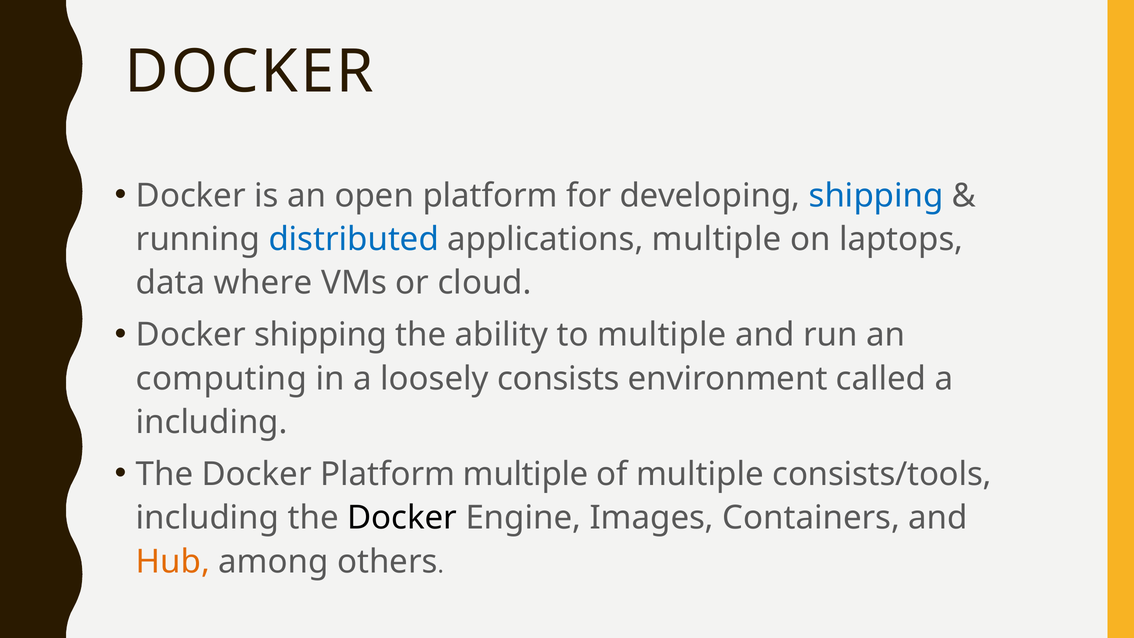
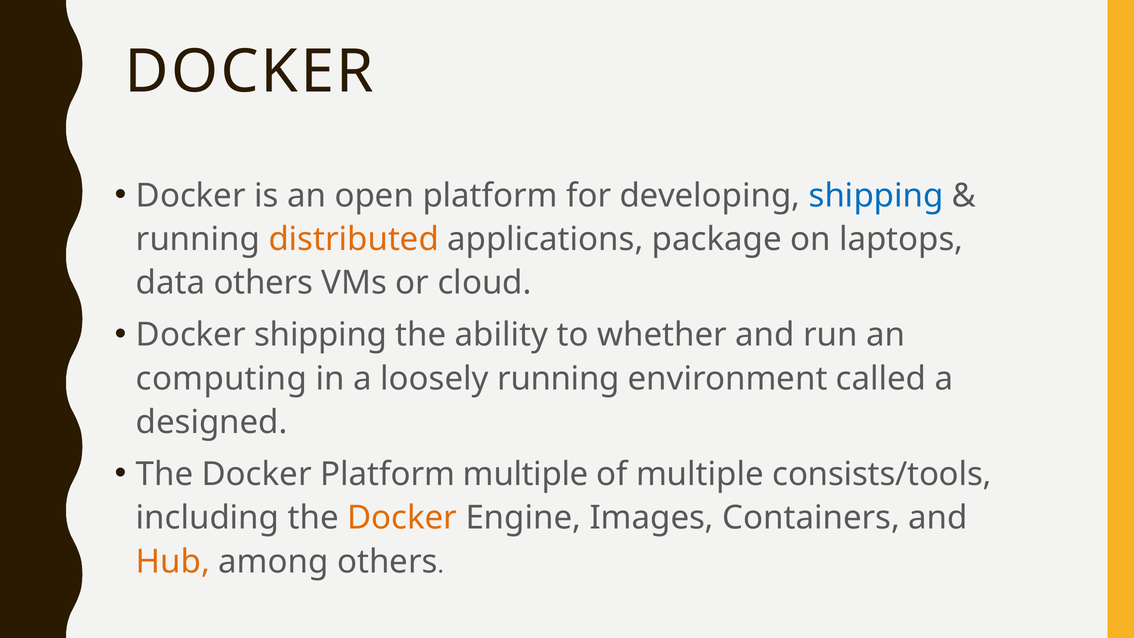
distributed colour: blue -> orange
applications multiple: multiple -> package
data where: where -> others
to multiple: multiple -> whether
loosely consists: consists -> running
including at (212, 422): including -> designed
Docker at (402, 518) colour: black -> orange
